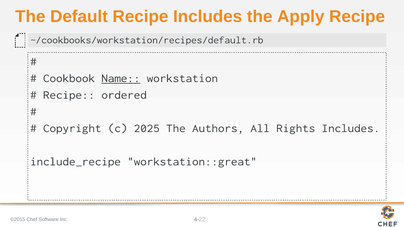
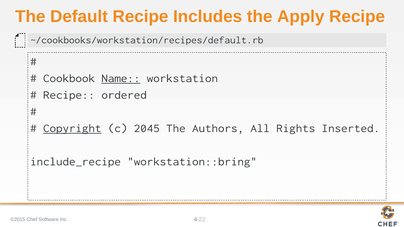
Copyright underline: none -> present
2025: 2025 -> 2045
Rights Includes: Includes -> Inserted
workstation::great: workstation::great -> workstation::bring
